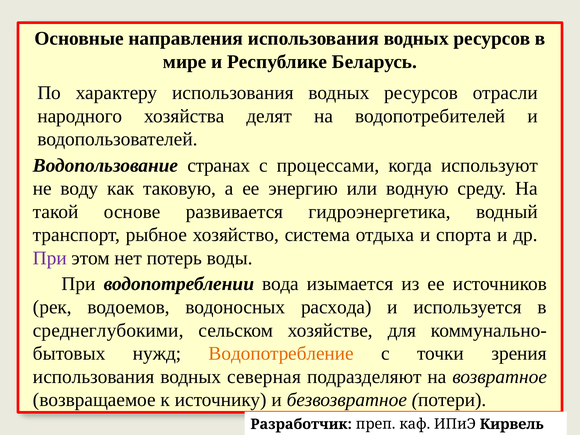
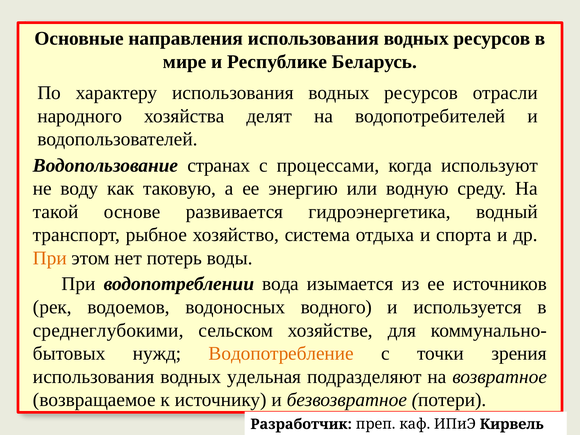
При at (50, 258) colour: purple -> orange
расхода: расхода -> водного
северная: северная -> удельная
